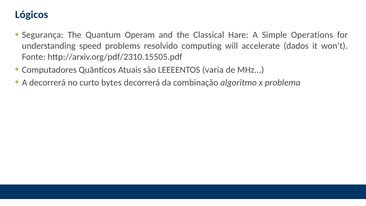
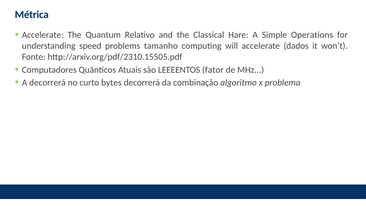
Lógicos: Lógicos -> Métrica
Segurança at (43, 35): Segurança -> Accelerate
Operam: Operam -> Relativo
resolvido: resolvido -> tamanho
varia: varia -> fator
